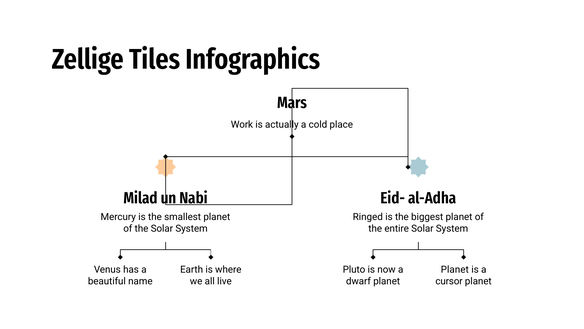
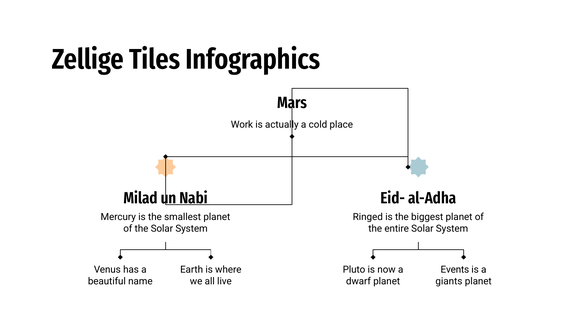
Planet at (455, 269): Planet -> Events
cursor: cursor -> giants
